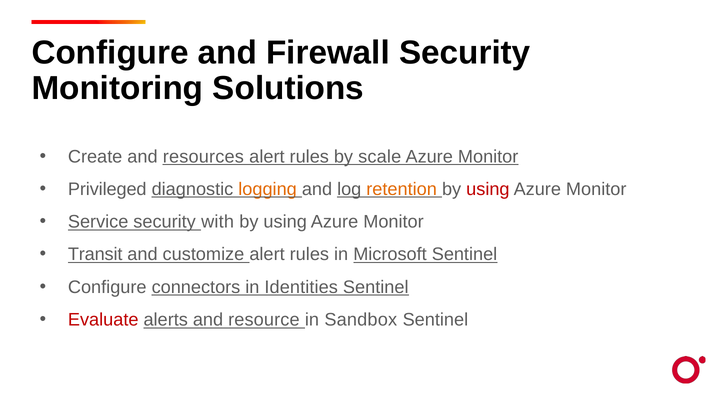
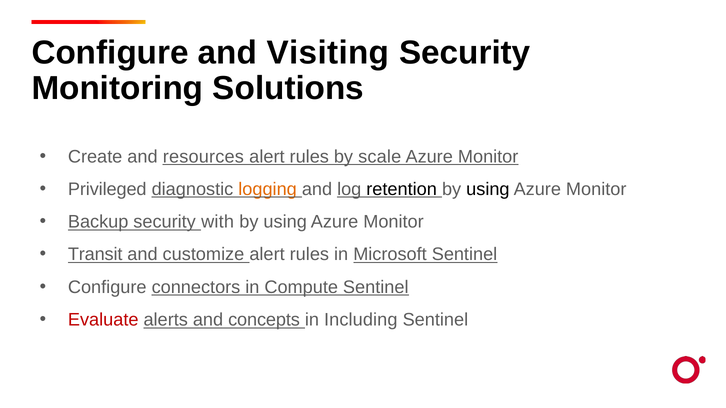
Firewall: Firewall -> Visiting
retention colour: orange -> black
using at (488, 189) colour: red -> black
Service: Service -> Backup
Identities: Identities -> Compute
resource: resource -> concepts
Sandbox: Sandbox -> Including
